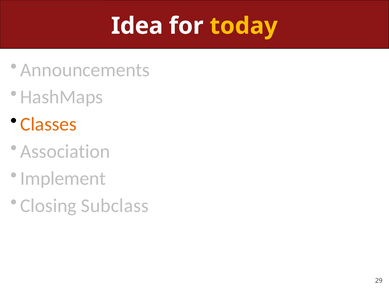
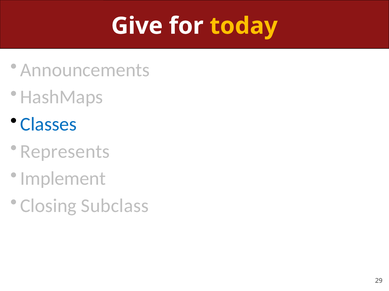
Idea: Idea -> Give
Classes colour: orange -> blue
Association: Association -> Represents
